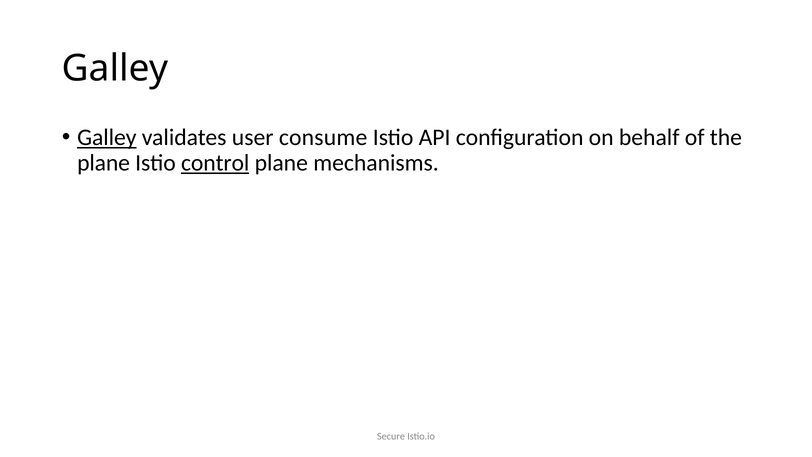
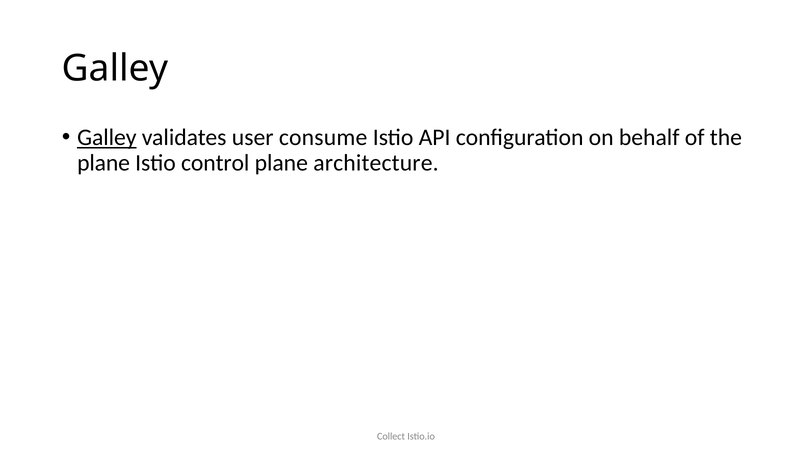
control underline: present -> none
mechanisms: mechanisms -> architecture
Secure: Secure -> Collect
